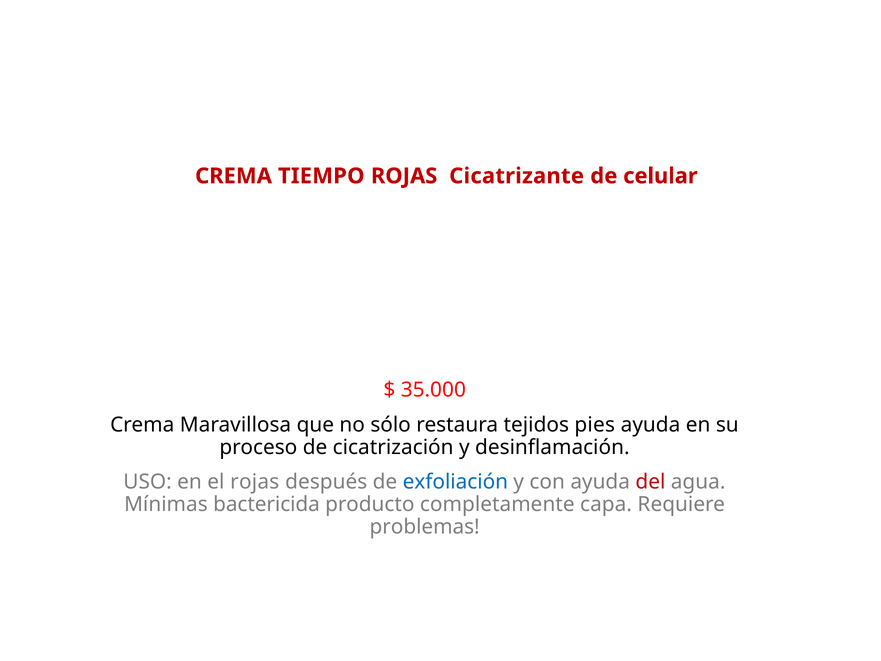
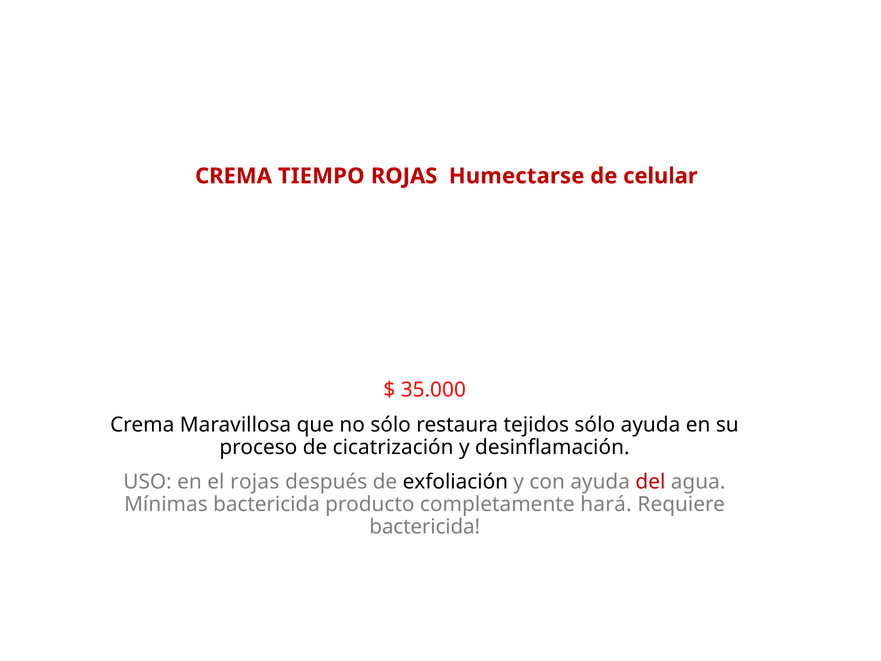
Cicatrizante: Cicatrizante -> Humectarse
tejidos pies: pies -> sólo
exfoliación colour: blue -> black
capa: capa -> hará
problemas at (425, 527): problemas -> bactericida
